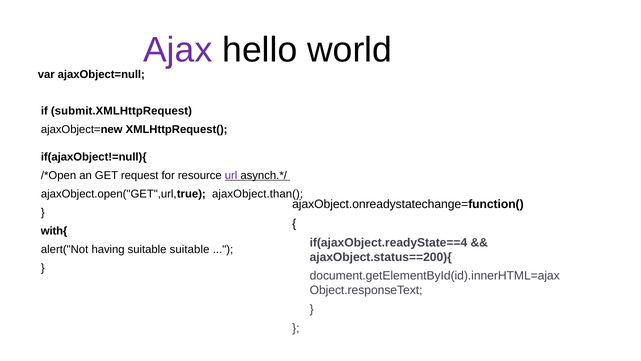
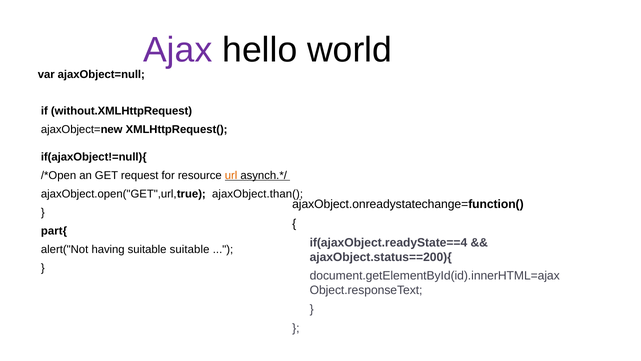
submit.XMLHttpRequest: submit.XMLHttpRequest -> without.XMLHttpRequest
url colour: purple -> orange
with{: with{ -> part{
